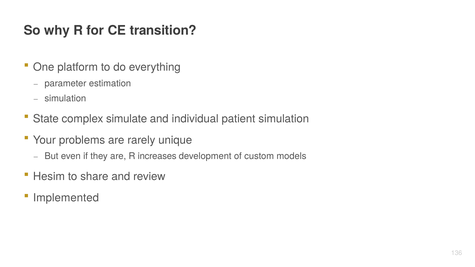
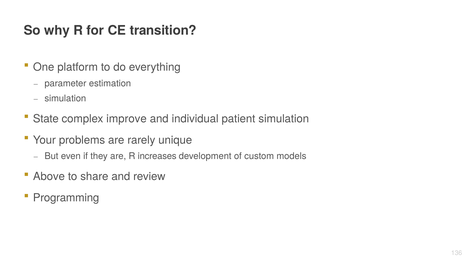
simulate: simulate -> improve
Hesim: Hesim -> Above
Implemented: Implemented -> Programming
